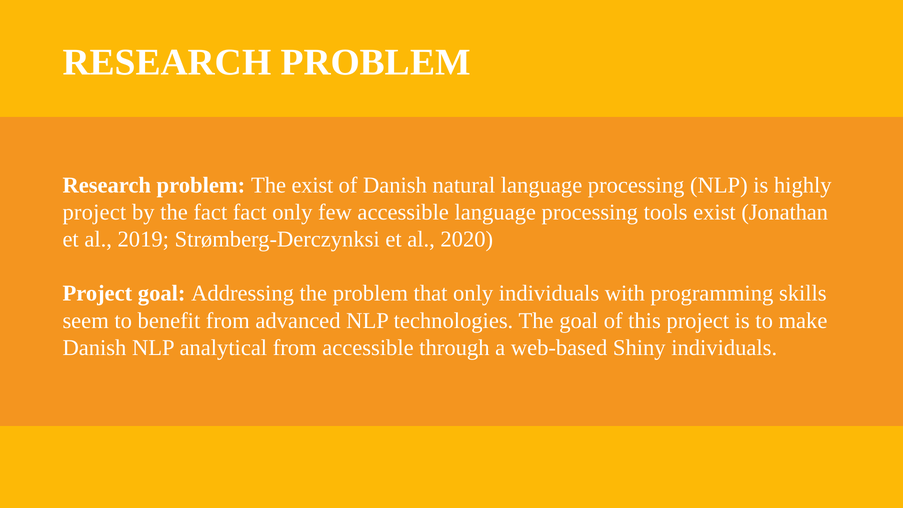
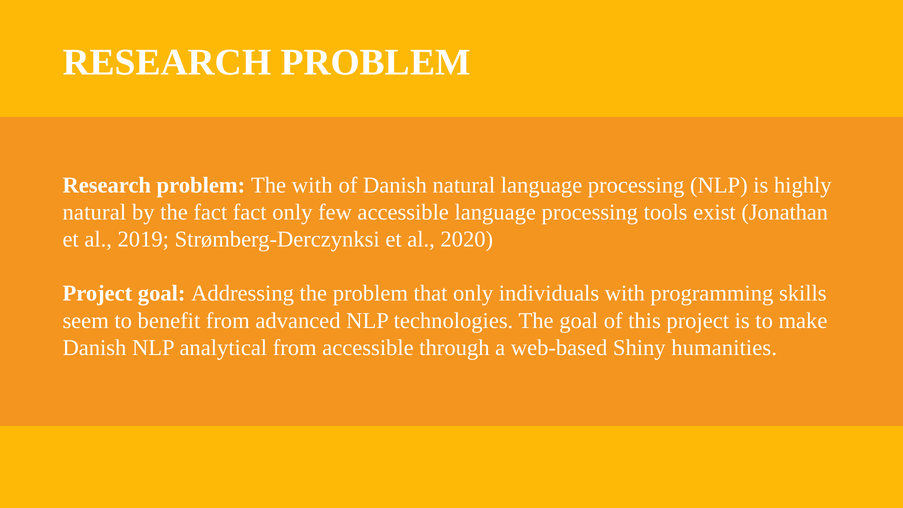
The exist: exist -> with
project at (94, 212): project -> natural
Shiny individuals: individuals -> humanities
